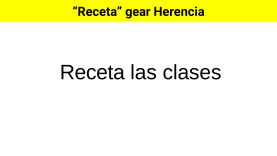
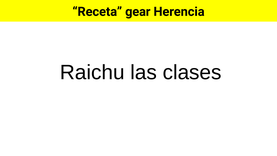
Receta at (92, 72): Receta -> Raichu
